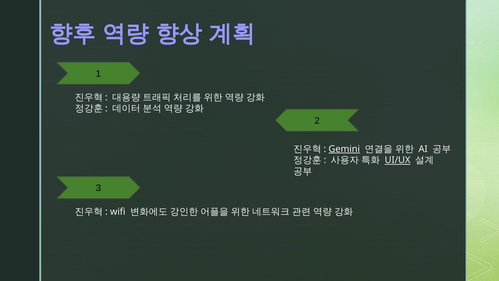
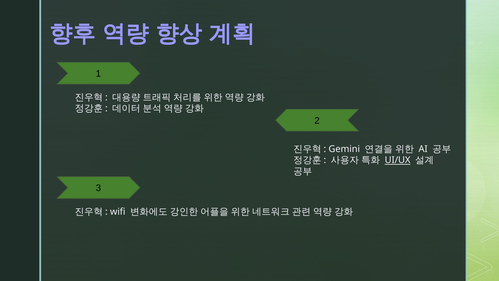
Gemini underline: present -> none
